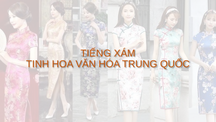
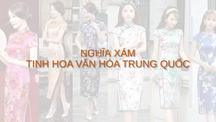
TIẾNG: TIẾNG -> NGHĨA
